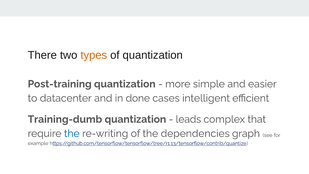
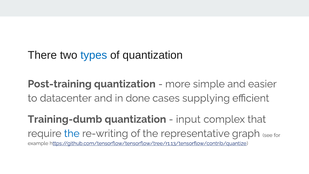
types colour: orange -> blue
intelligent: intelligent -> supplying
leads: leads -> input
dependencies: dependencies -> representative
